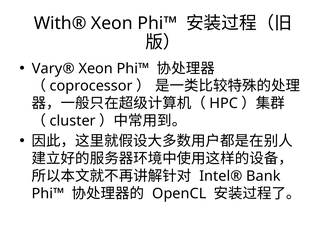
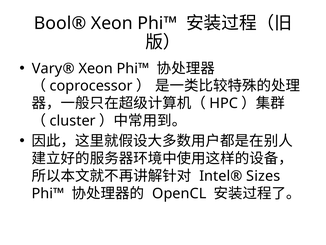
With®: With® -> Bool®
Bank: Bank -> Sizes
